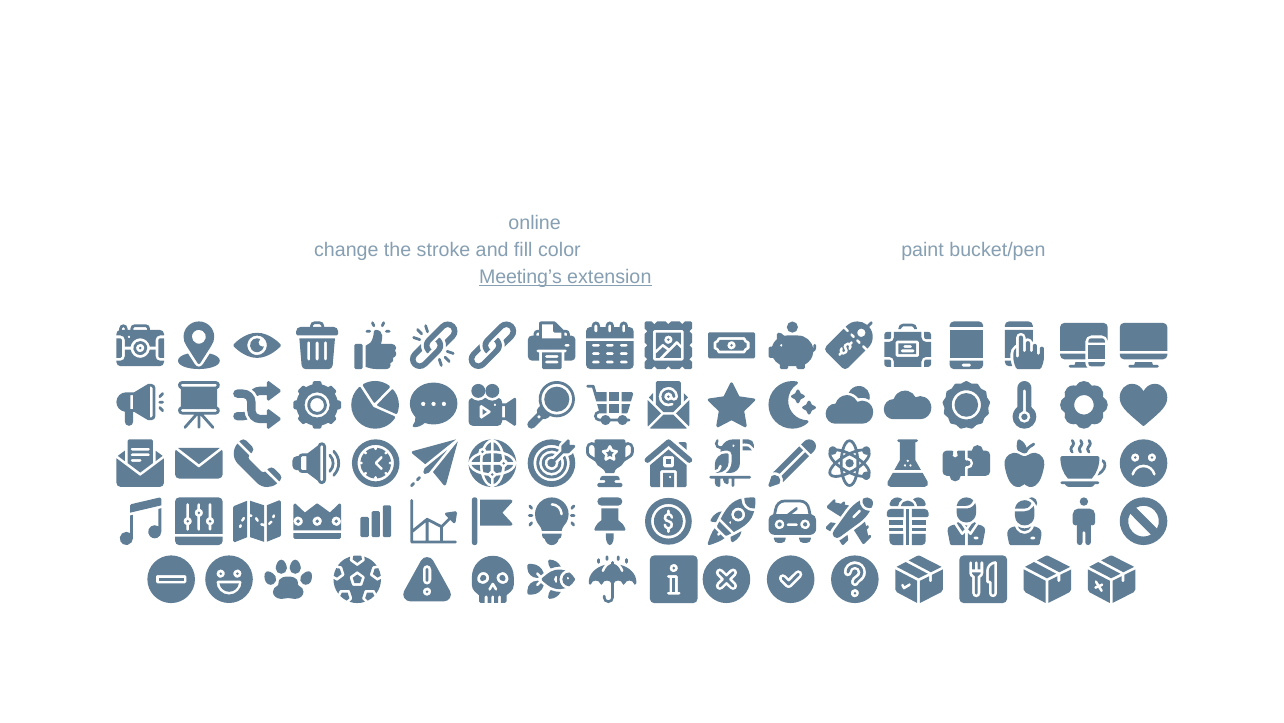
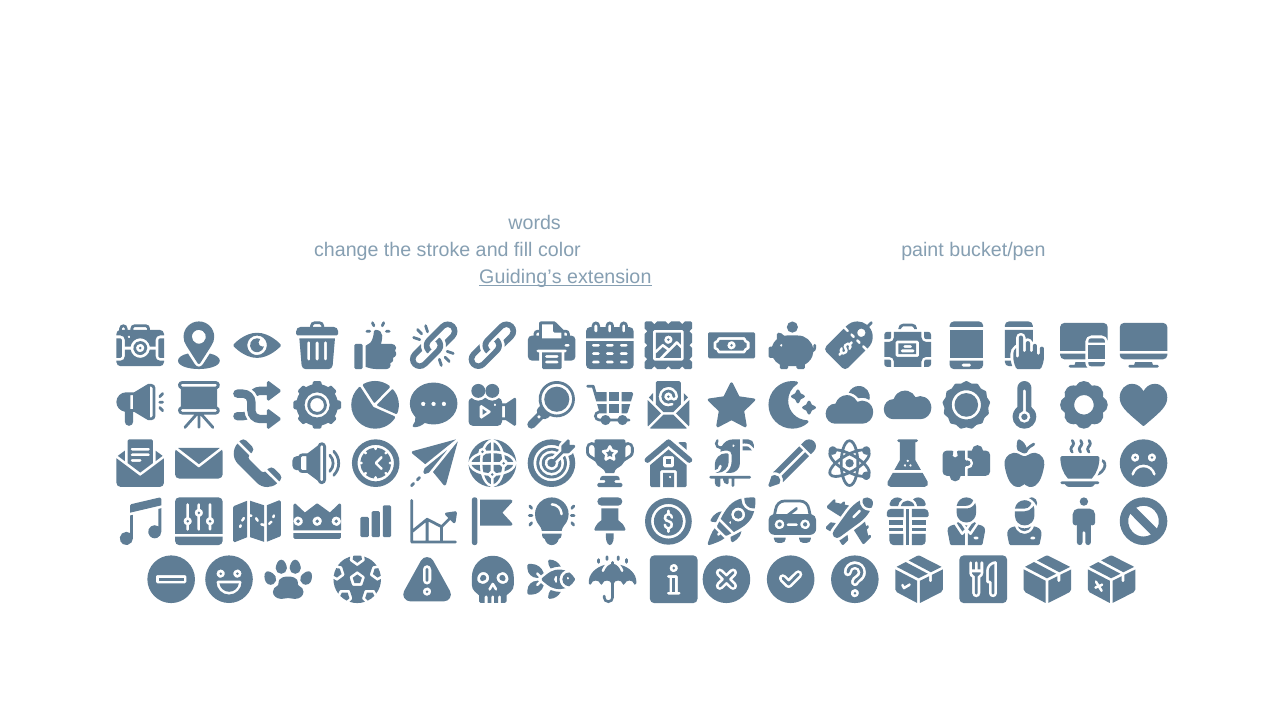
online: online -> words
Meeting’s: Meeting’s -> Guiding’s
